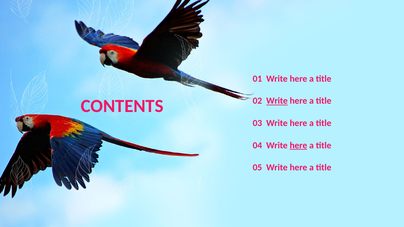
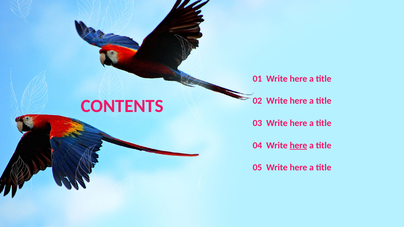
Write at (277, 101) underline: present -> none
